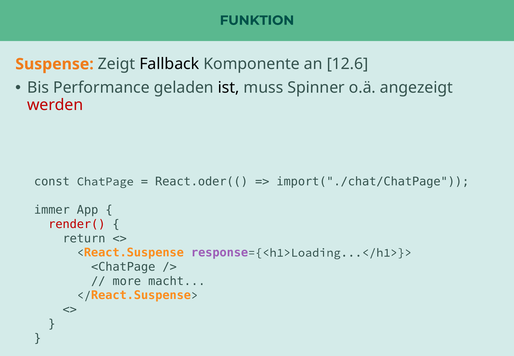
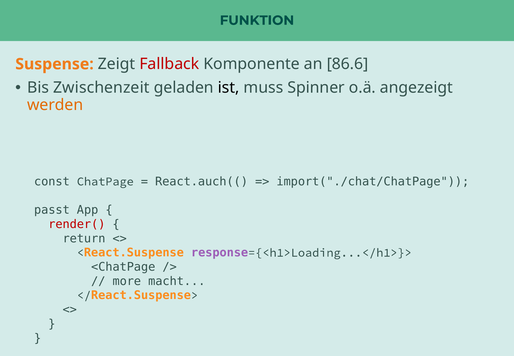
Fallback colour: black -> red
12.6: 12.6 -> 86.6
Performance: Performance -> Zwischenzeit
werden colour: red -> orange
React.oder((: React.oder(( -> React.auch((
immer: immer -> passt
